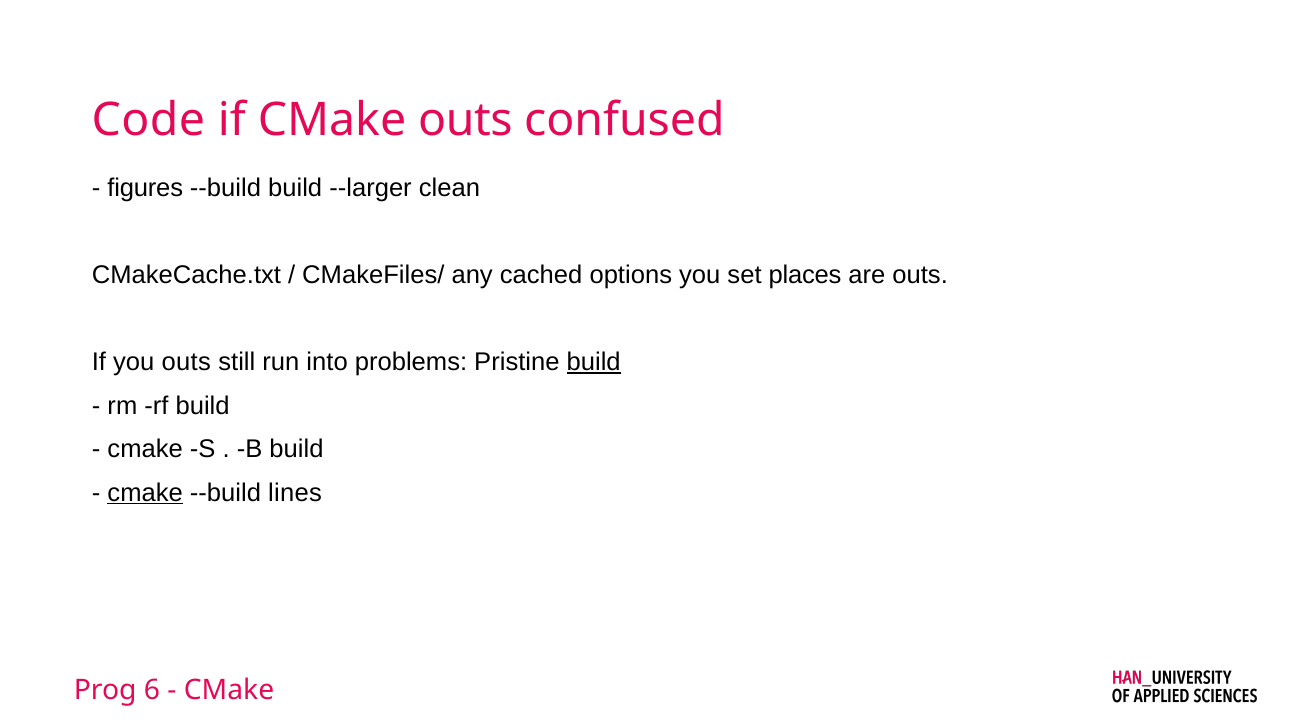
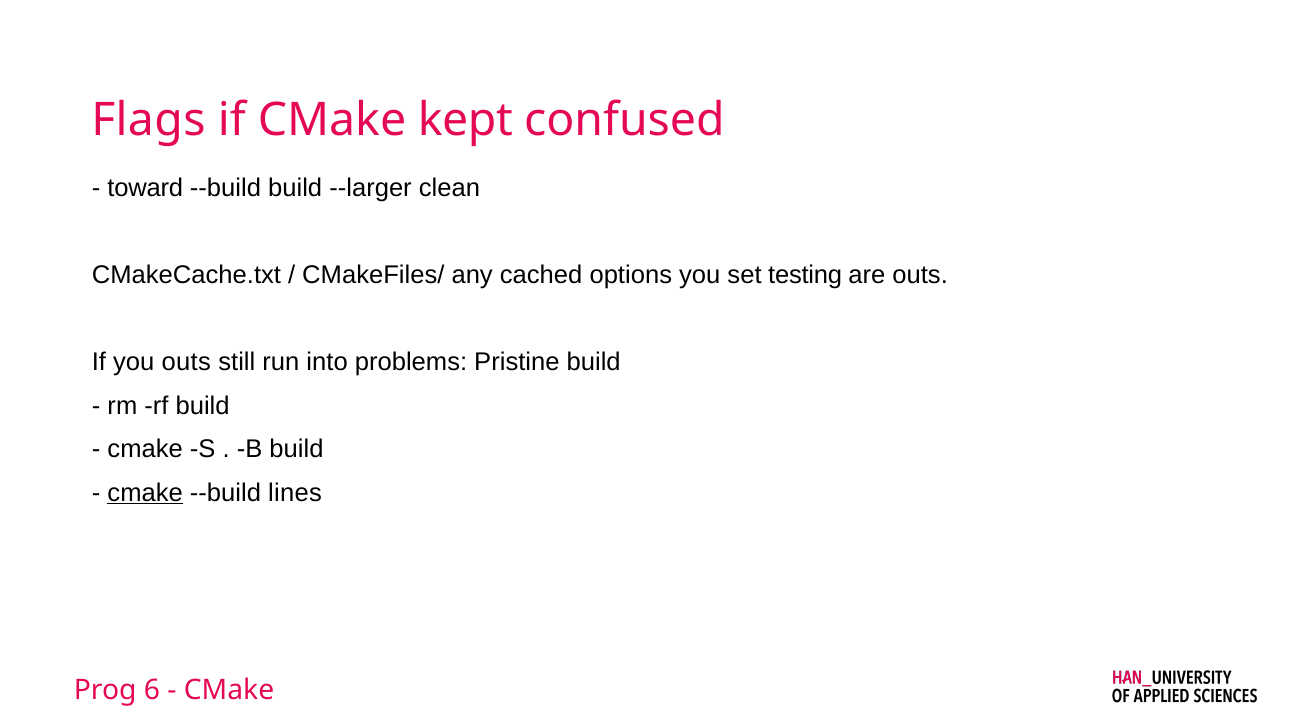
Code: Code -> Flags
CMake outs: outs -> kept
figures: figures -> toward
places: places -> testing
build at (594, 362) underline: present -> none
